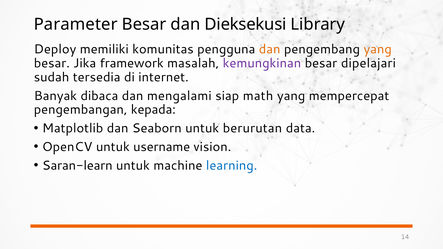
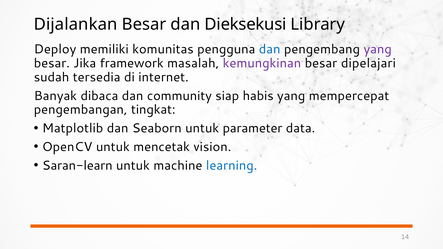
Parameter: Parameter -> Dijalankan
dan at (270, 49) colour: orange -> blue
yang at (378, 49) colour: orange -> purple
mengalami: mengalami -> community
math: math -> habis
kepada: kepada -> tingkat
berurutan: berurutan -> parameter
username: username -> mencetak
